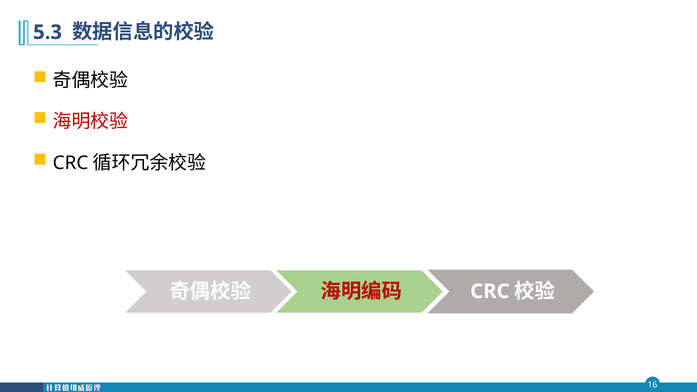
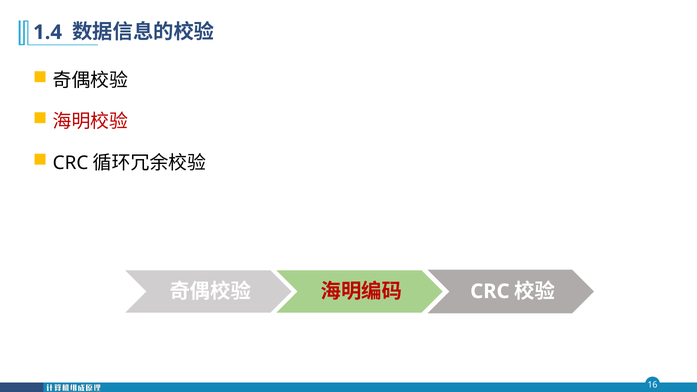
5.3: 5.3 -> 1.4
